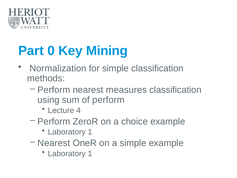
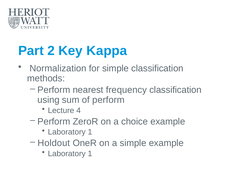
0: 0 -> 2
Mining: Mining -> Kappa
measures: measures -> frequency
Nearest at (54, 143): Nearest -> Holdout
